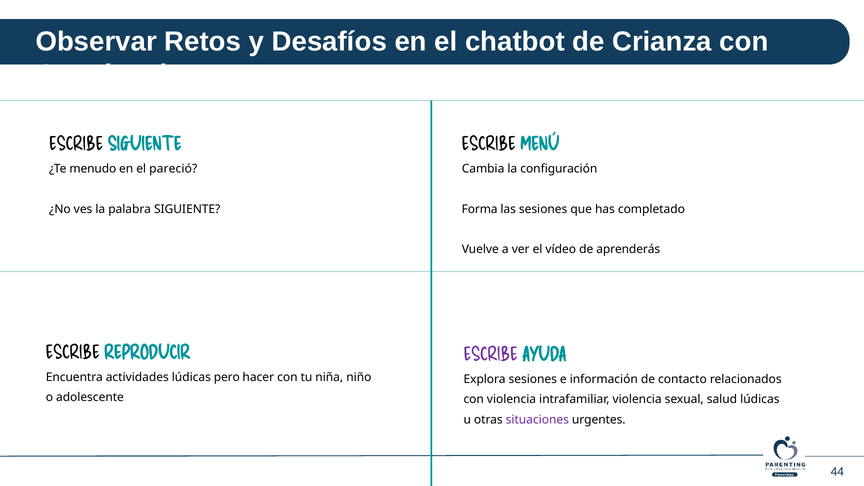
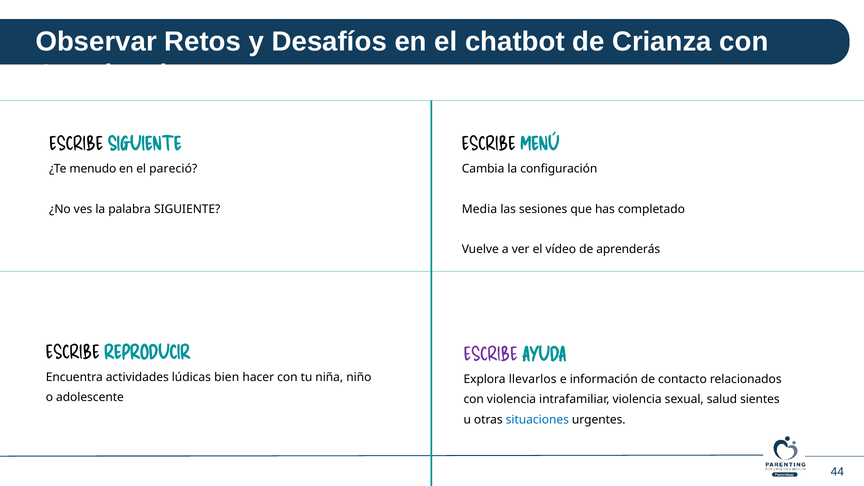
Forma: Forma -> Media
pero: pero -> bien
Explora sesiones: sesiones -> llevarlos
salud lúdicas: lúdicas -> sientes
situaciones colour: purple -> blue
